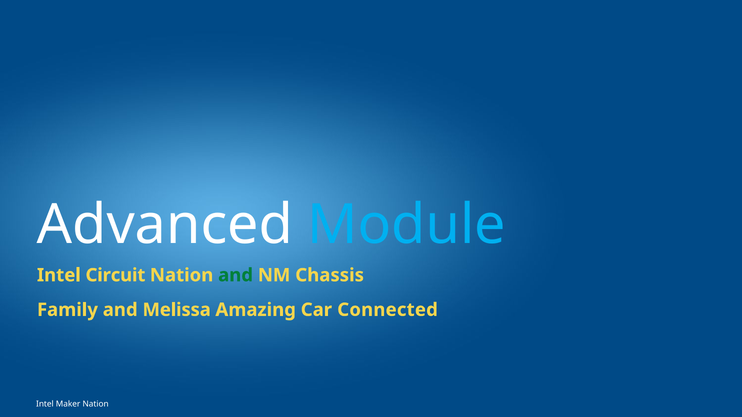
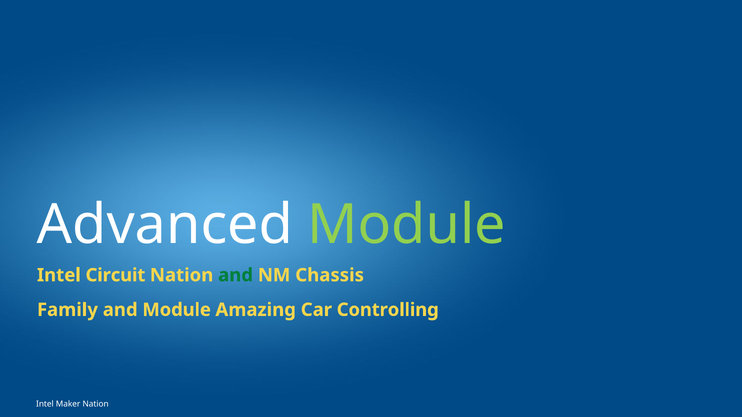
Module at (407, 225) colour: light blue -> light green
and Melissa: Melissa -> Module
Connected: Connected -> Controlling
